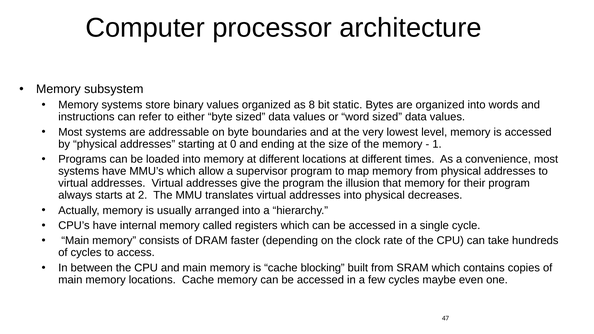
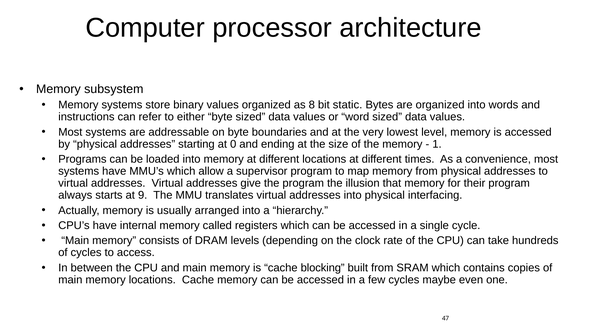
2: 2 -> 9
decreases: decreases -> interfacing
faster: faster -> levels
